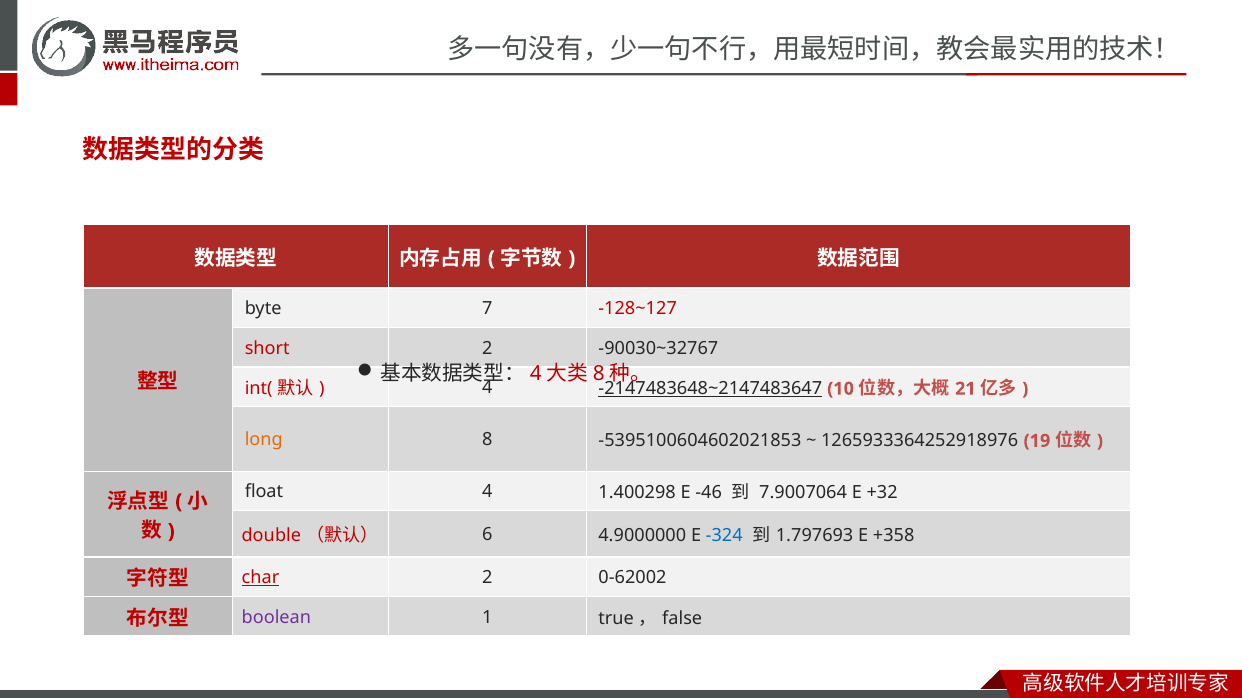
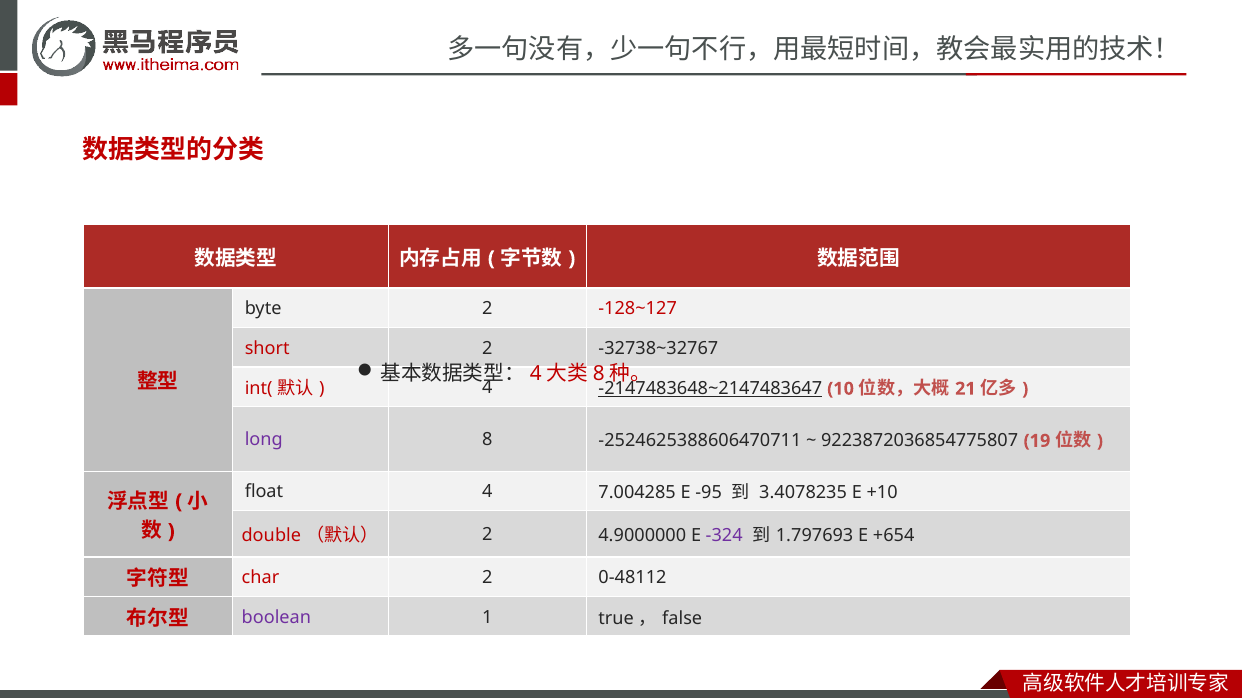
byte 7: 7 -> 2
-90030~32767: -90030~32767 -> -32738~32767
long colour: orange -> purple
-5395100604602021853: -5395100604602021853 -> -2524625388606470711
1265933364252918976: 1265933364252918976 -> 9223872036854775807
1.400298: 1.400298 -> 7.004285
-46: -46 -> -95
7.9007064: 7.9007064 -> 3.4078235
+32: +32 -> +10
6 at (487, 535): 6 -> 2
-324 colour: blue -> purple
+358: +358 -> +654
char underline: present -> none
0-62002: 0-62002 -> 0-48112
